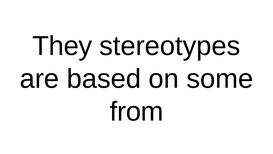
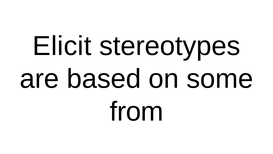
They: They -> Elicit
